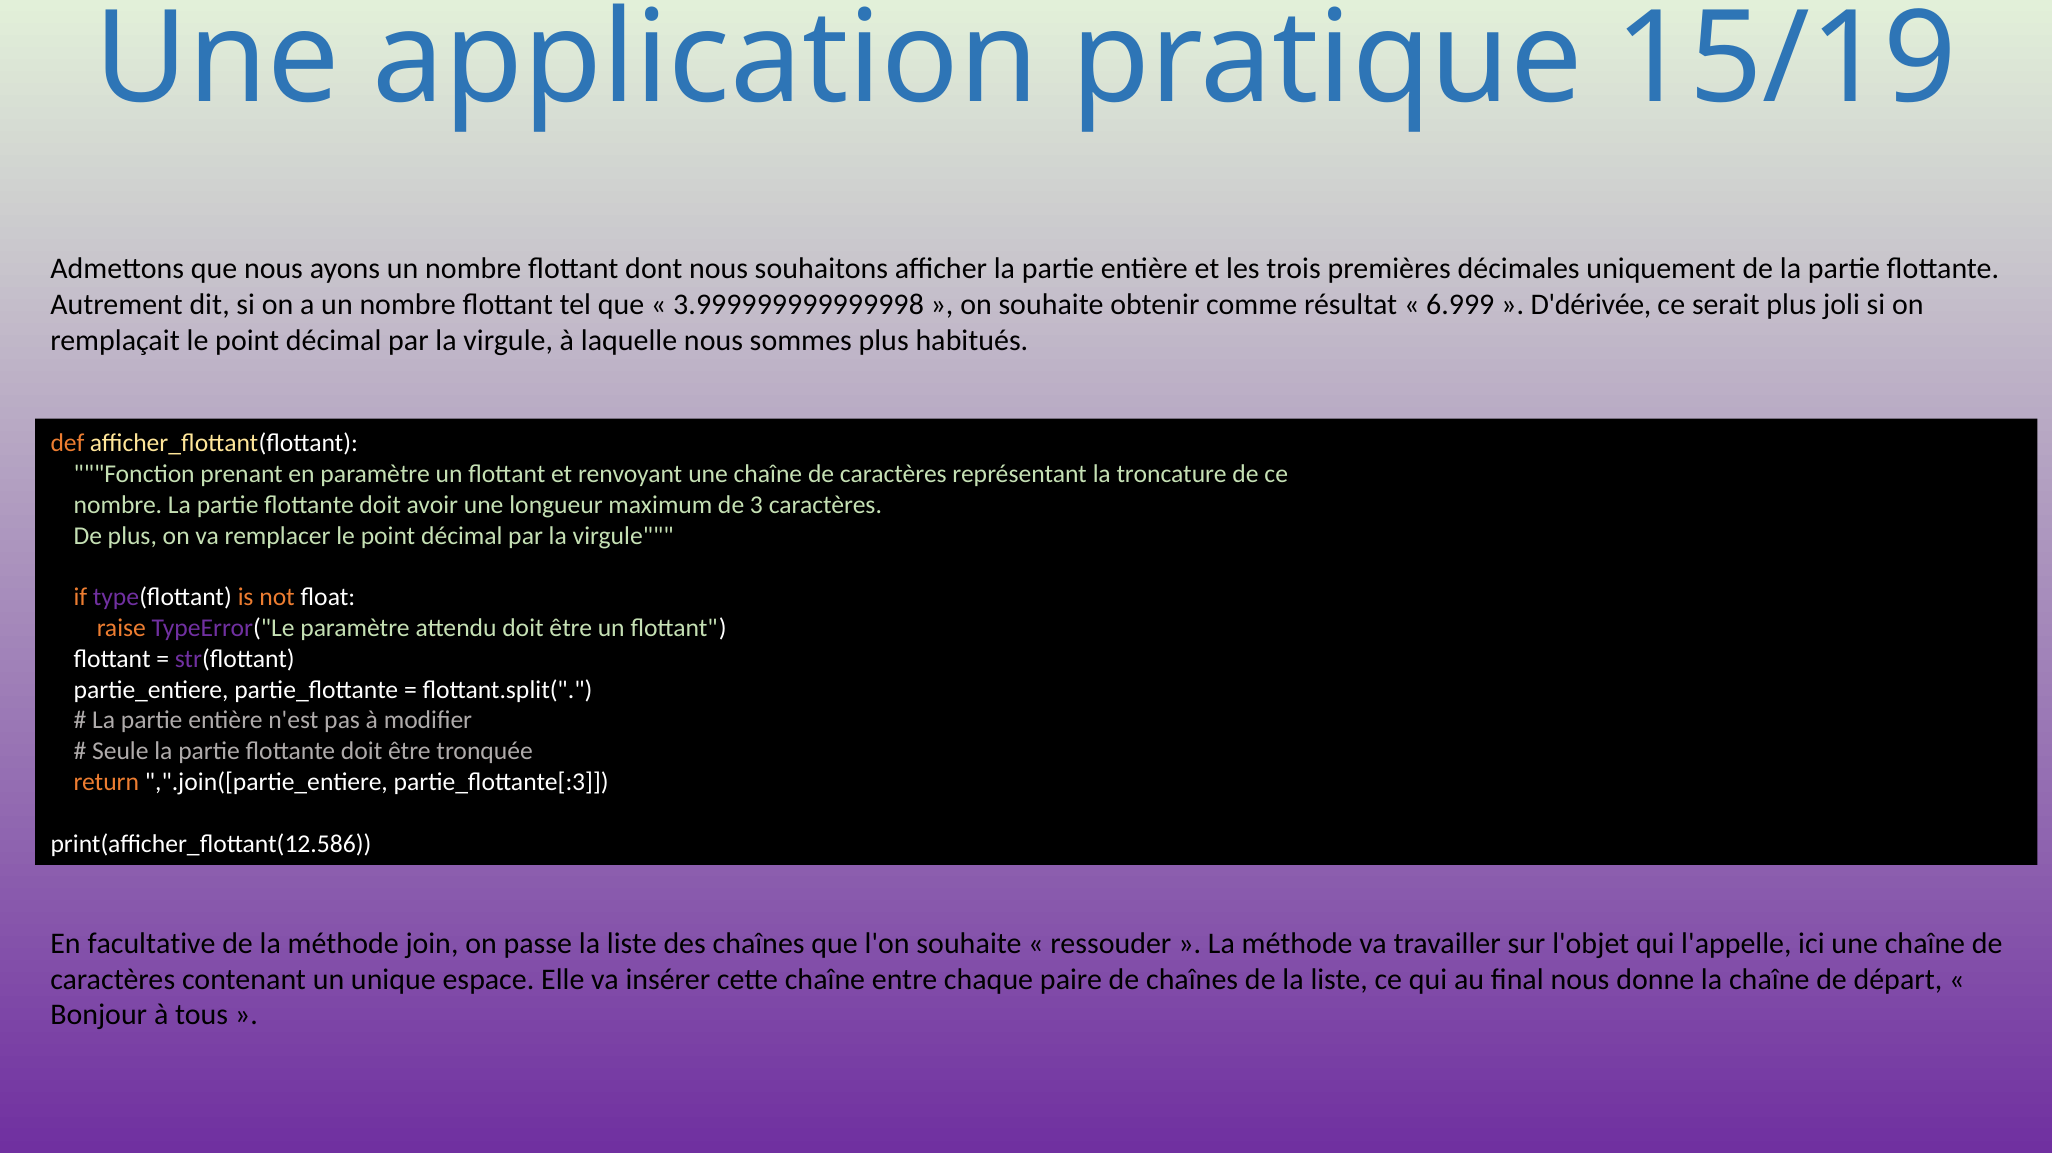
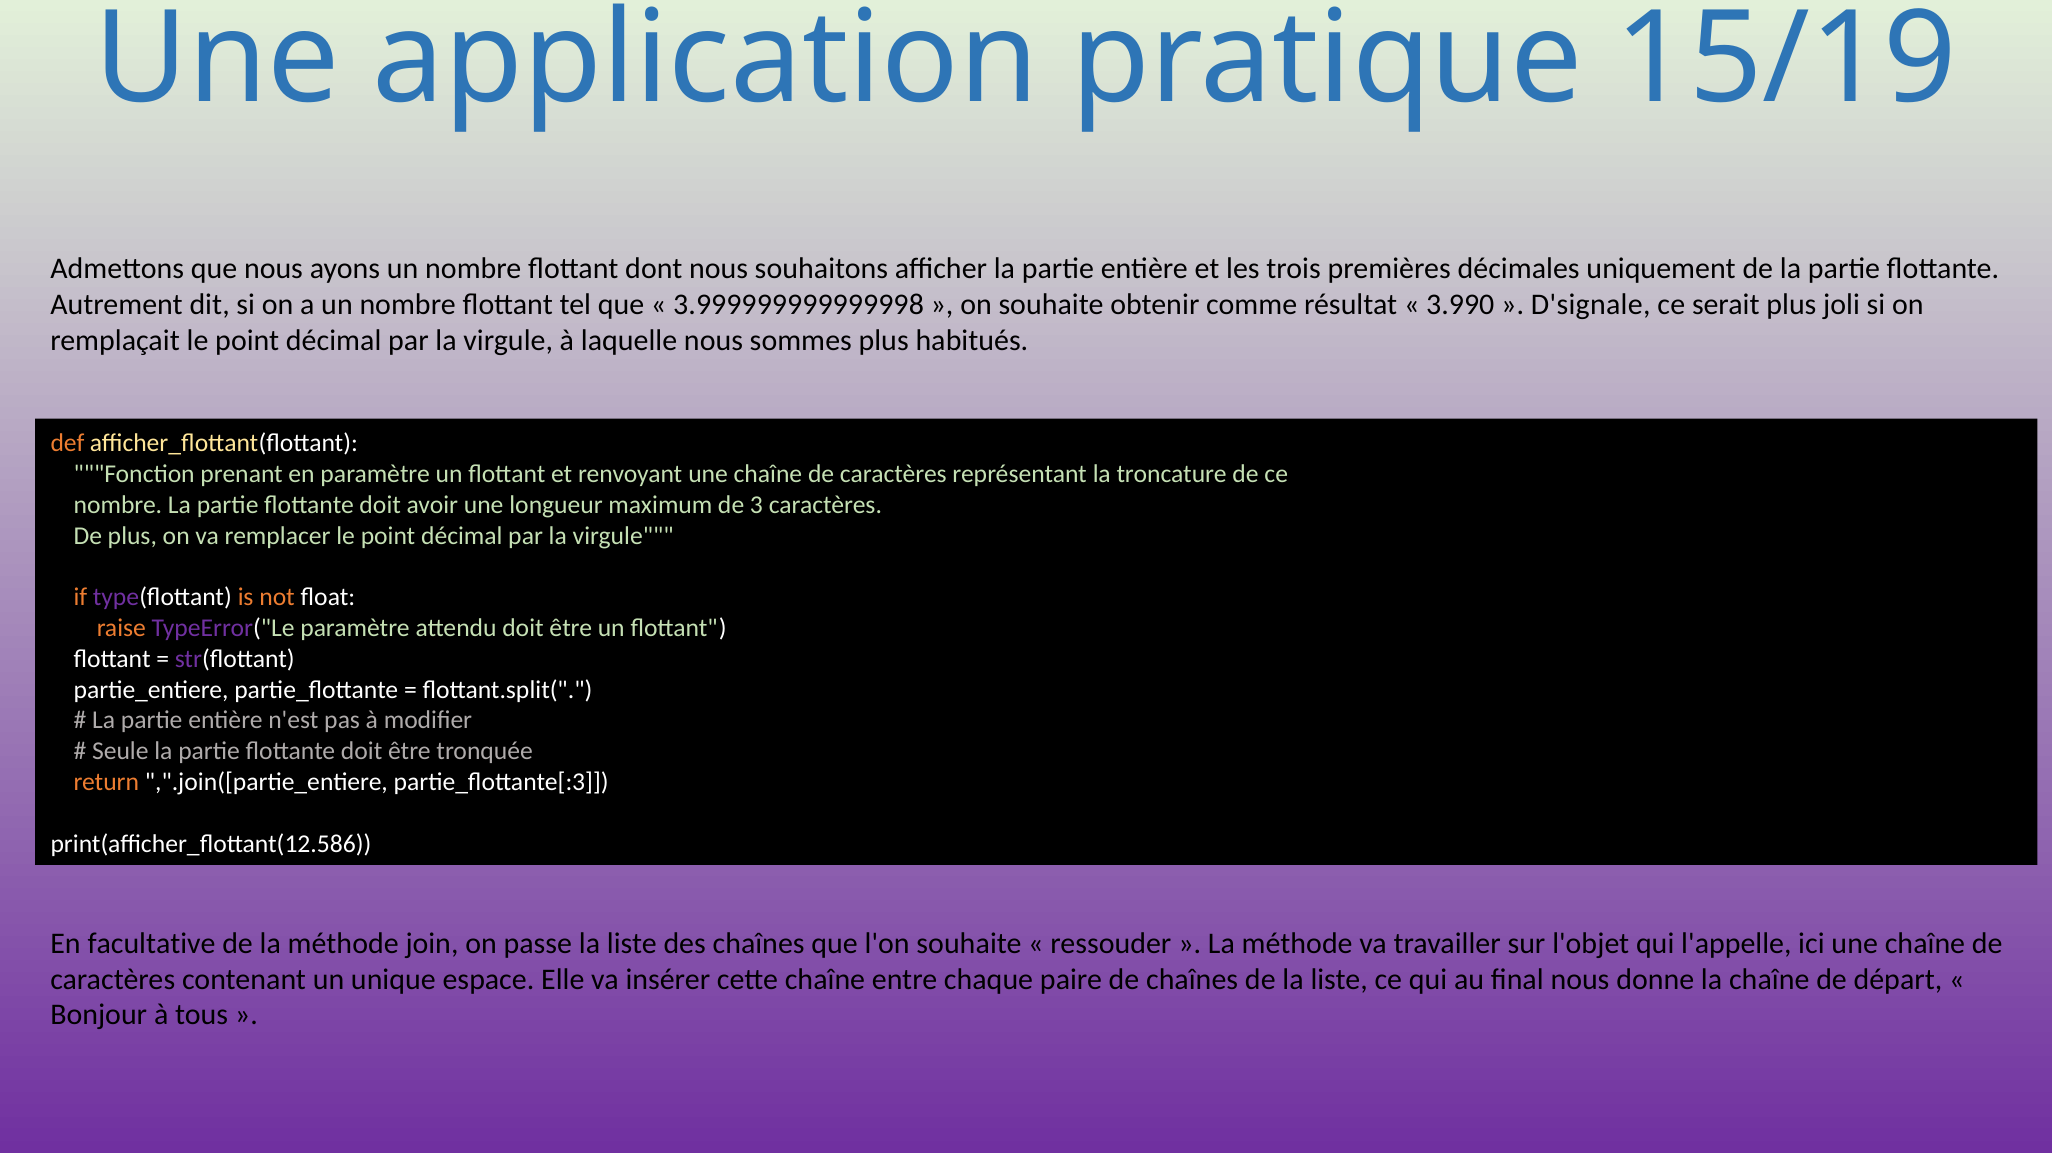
6.999: 6.999 -> 3.990
D'dérivée: D'dérivée -> D'signale
